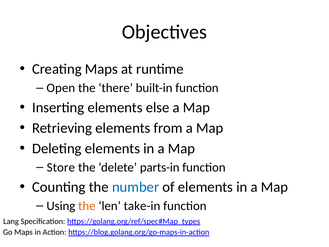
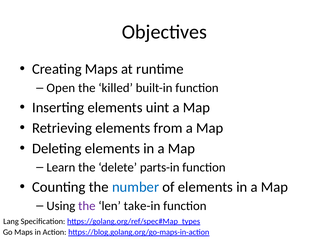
there: there -> killed
else: else -> uint
Store: Store -> Learn
the at (87, 206) colour: orange -> purple
